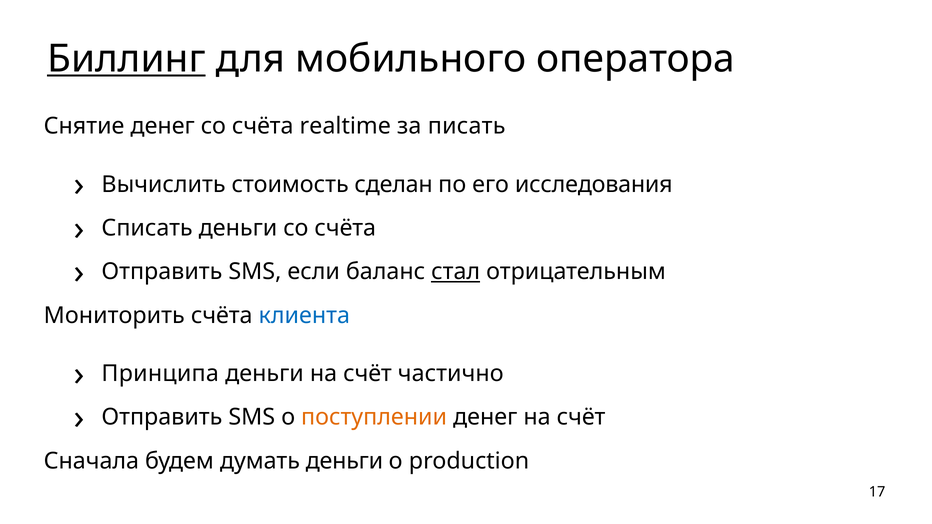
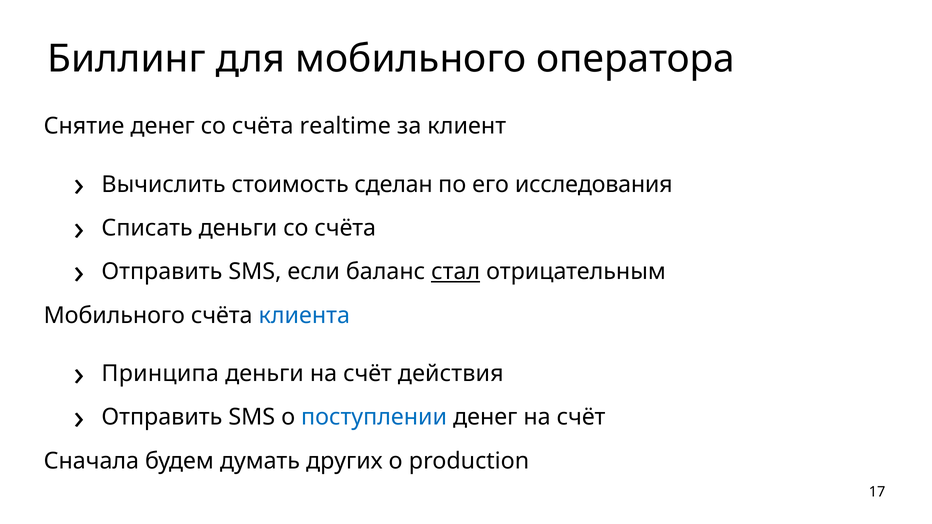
Биллинг underline: present -> none
писать: писать -> клиент
Мониторить at (114, 316): Мониторить -> Мобильного
частично: частично -> действия
поступлении colour: orange -> blue
думать деньги: деньги -> других
